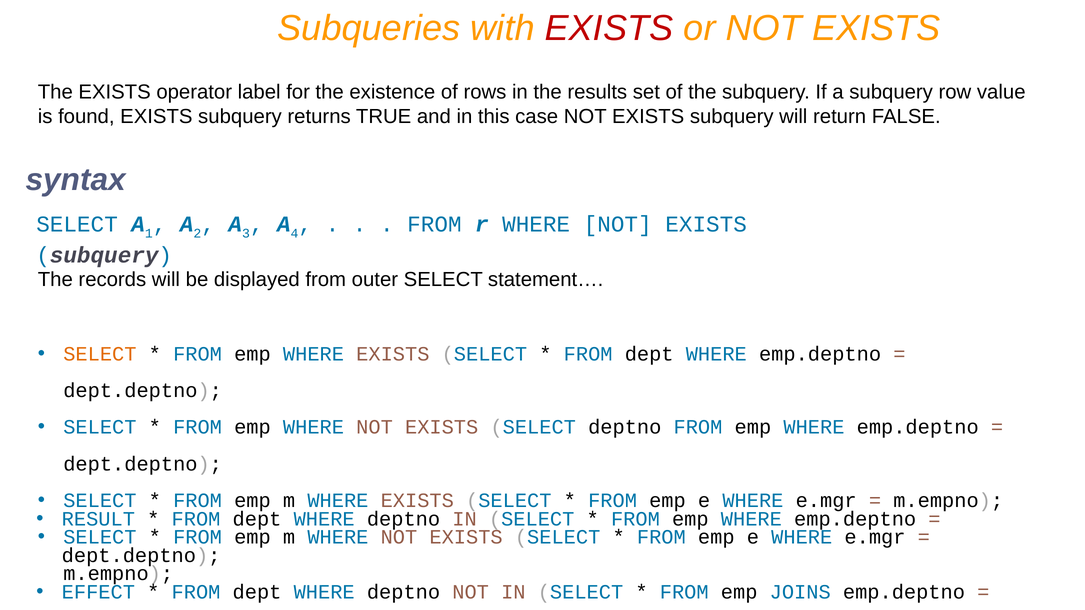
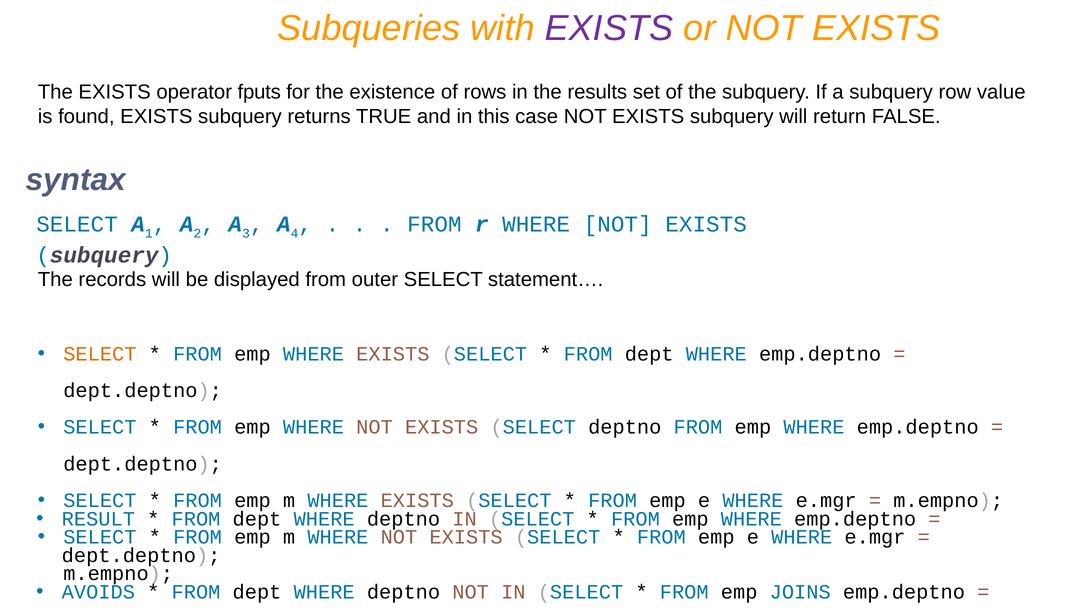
EXISTS at (609, 28) colour: red -> purple
label: label -> fputs
EFFECT: EFFECT -> AVOIDS
